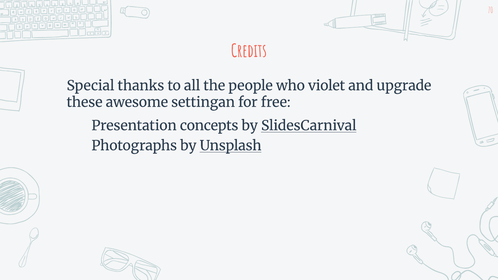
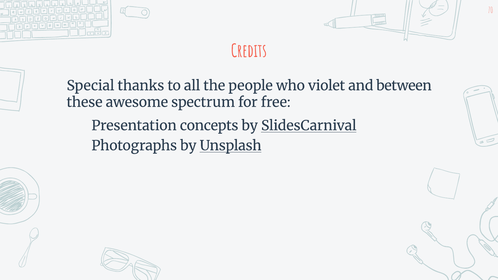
upgrade: upgrade -> between
settingan: settingan -> spectrum
